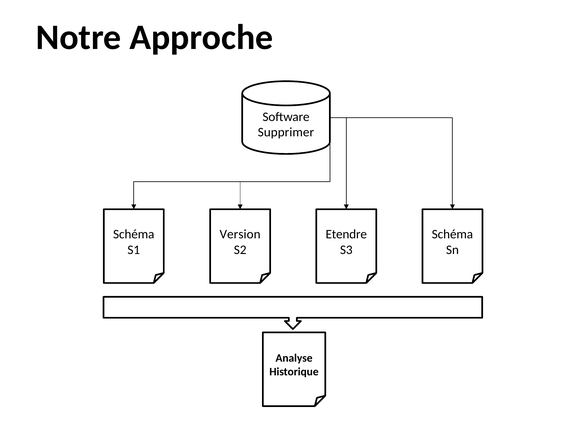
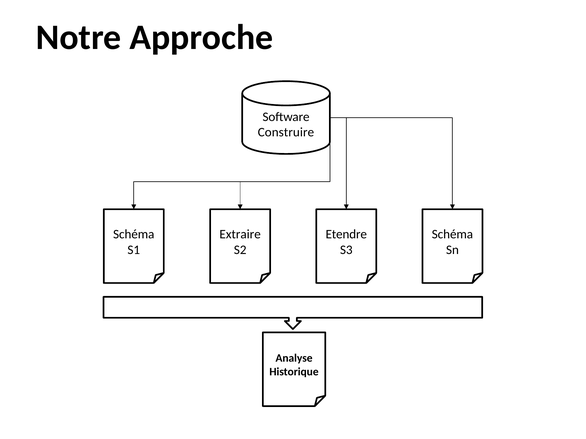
Supprimer: Supprimer -> Construire
Version: Version -> Extraire
